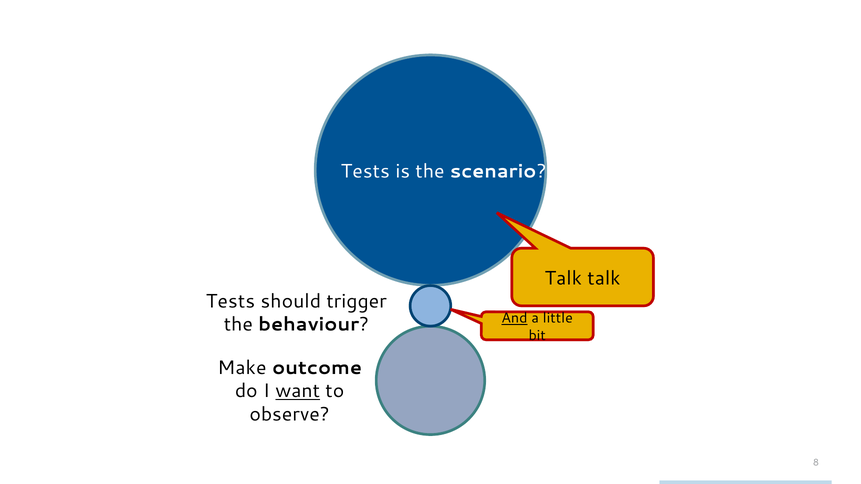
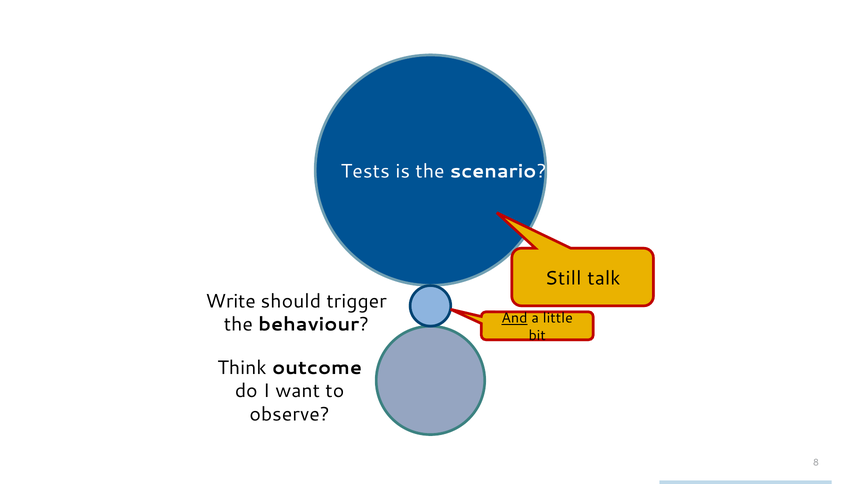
Talk at (563, 279): Talk -> Still
Tests at (230, 301): Tests -> Write
Make: Make -> Think
want underline: present -> none
